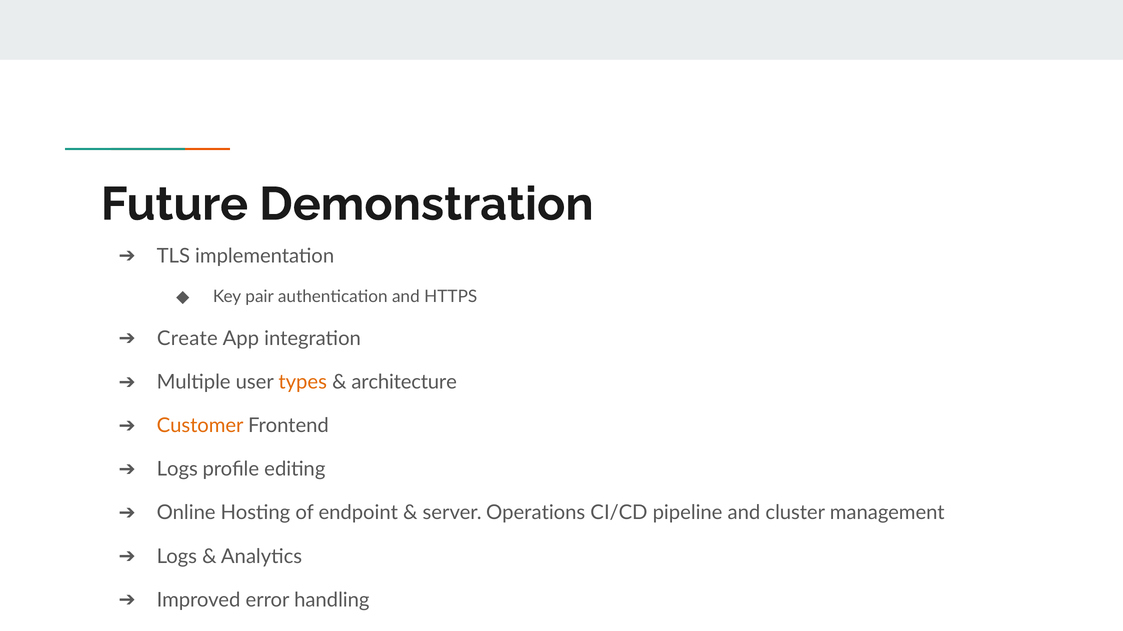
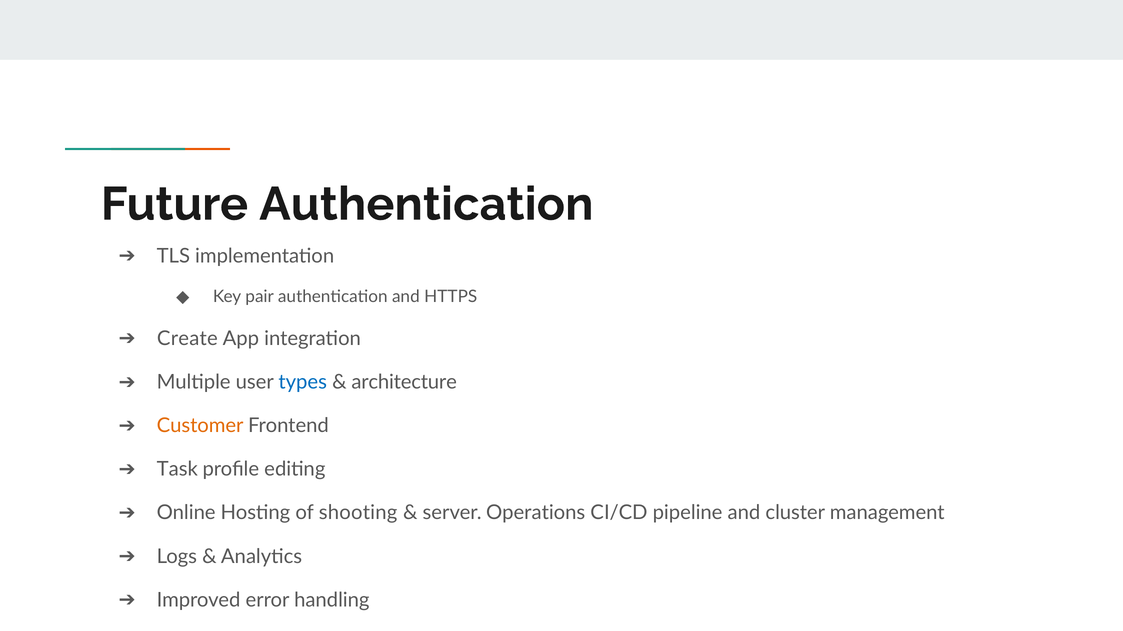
Future Demonstration: Demonstration -> Authentication
types colour: orange -> blue
Logs at (177, 470): Logs -> Task
endpoint: endpoint -> shooting
